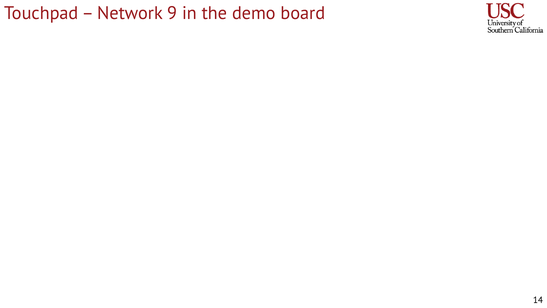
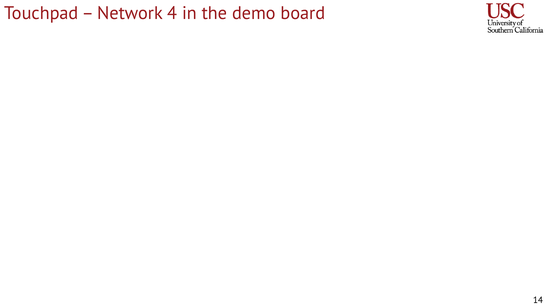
9: 9 -> 4
